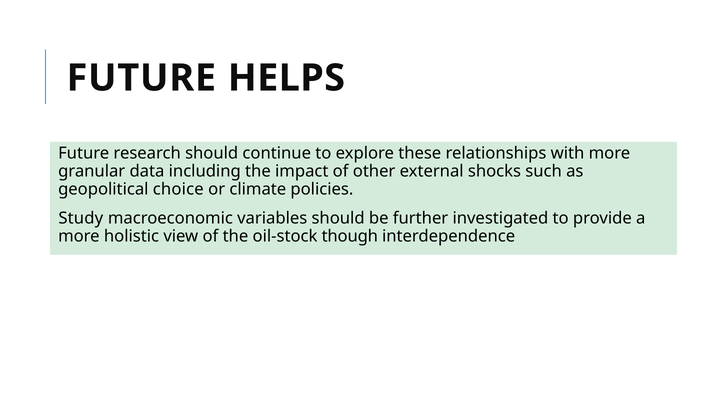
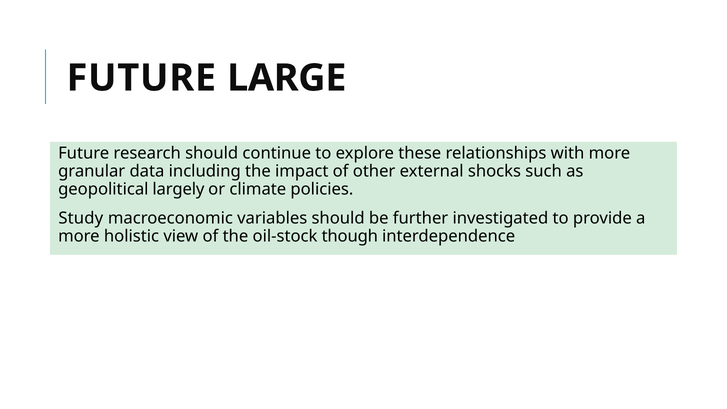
HELPS: HELPS -> LARGE
choice: choice -> largely
